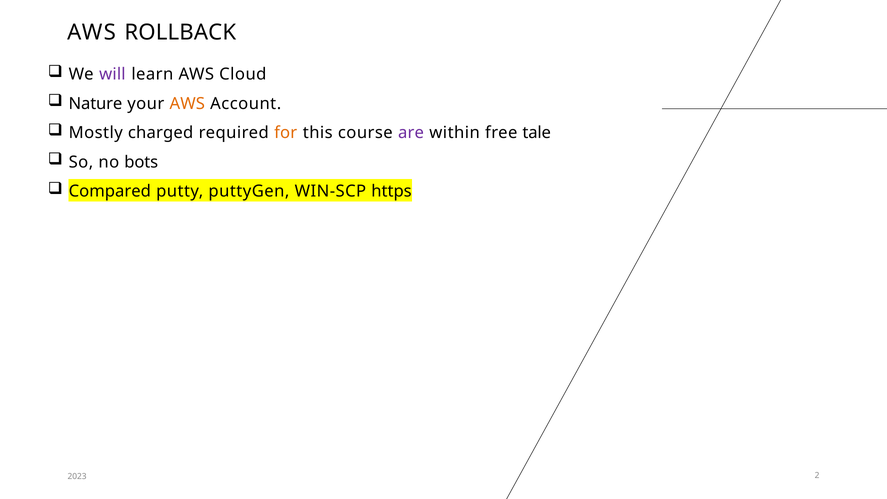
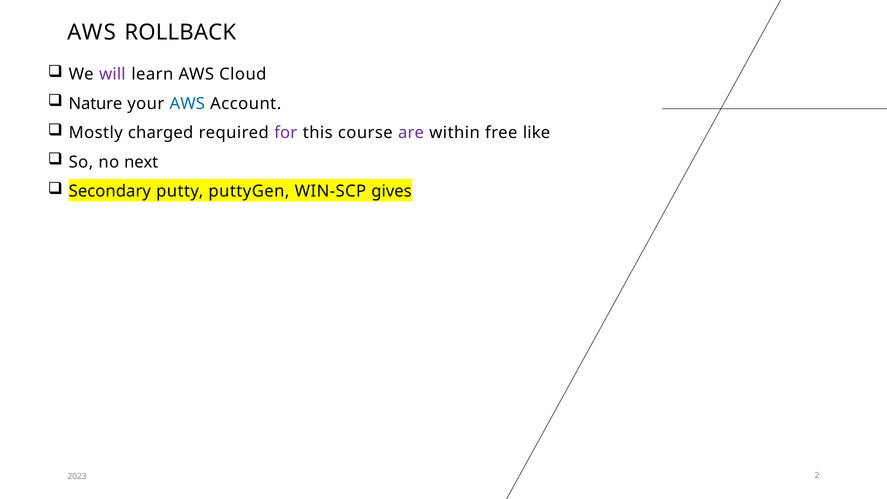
AWS at (187, 104) colour: orange -> blue
for colour: orange -> purple
tale: tale -> like
bots: bots -> next
Compared: Compared -> Secondary
https: https -> gives
